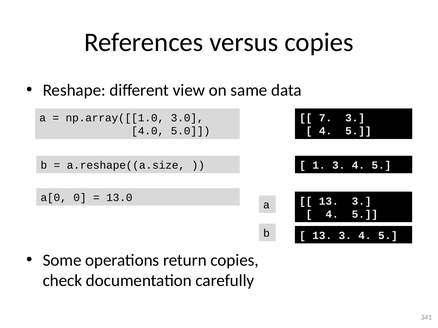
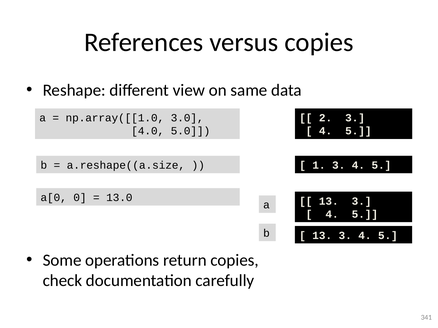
7: 7 -> 2
